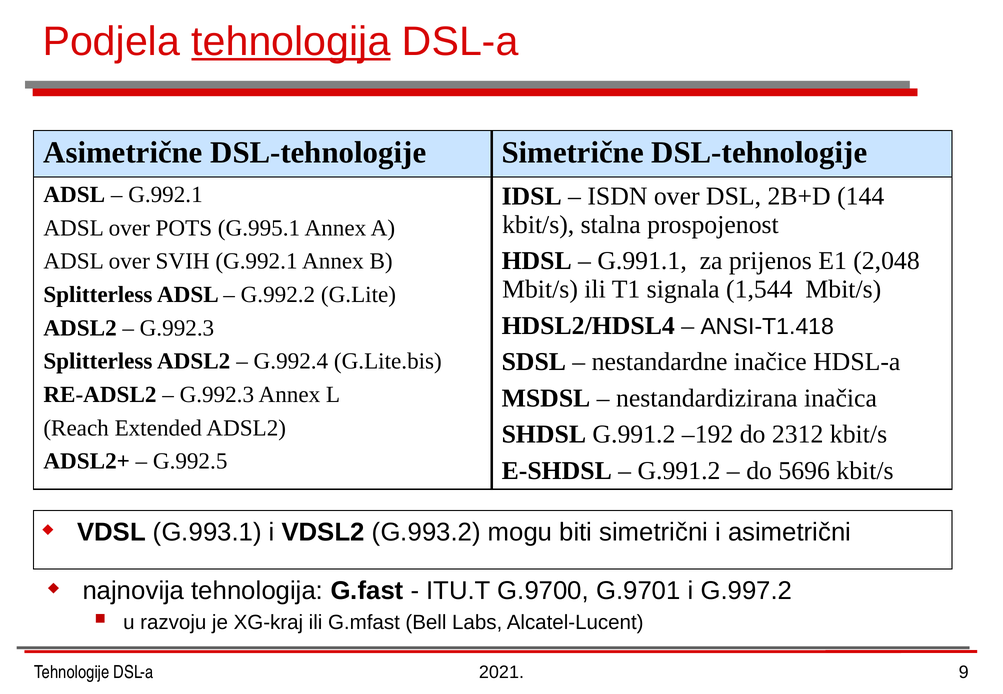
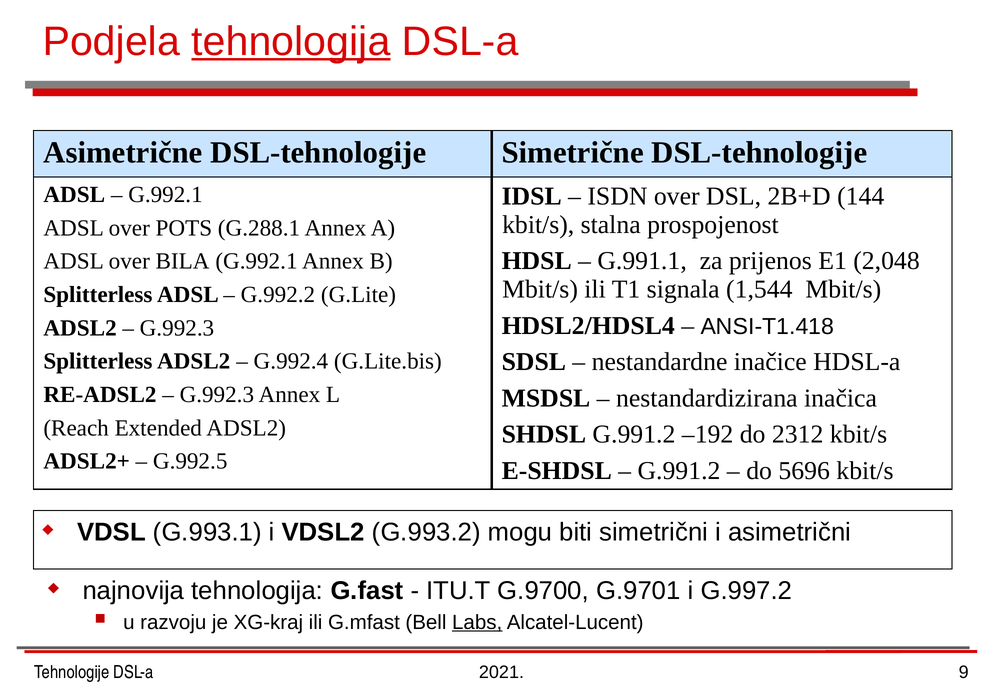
G.995.1: G.995.1 -> G.288.1
SVIH: SVIH -> BILA
Labs underline: none -> present
